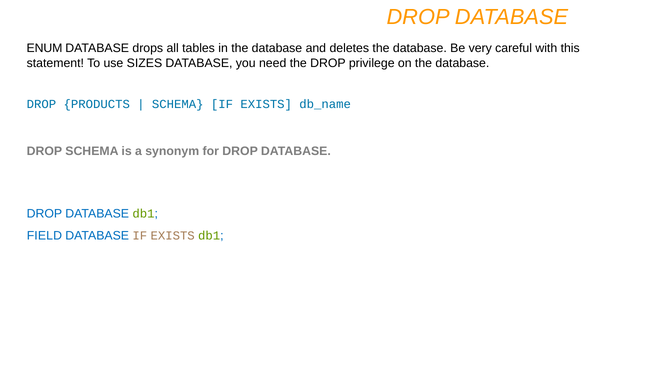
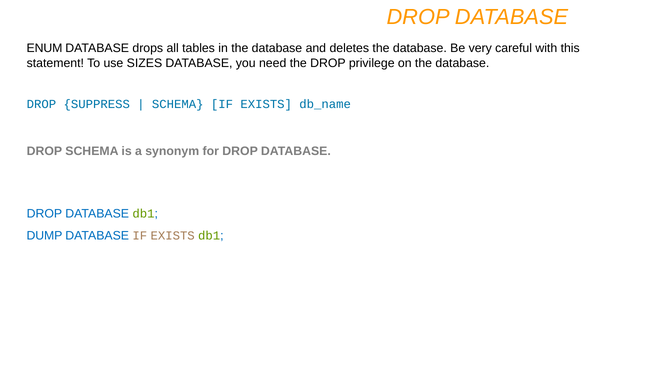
PRODUCTS: PRODUCTS -> SUPPRESS
FIELD: FIELD -> DUMP
